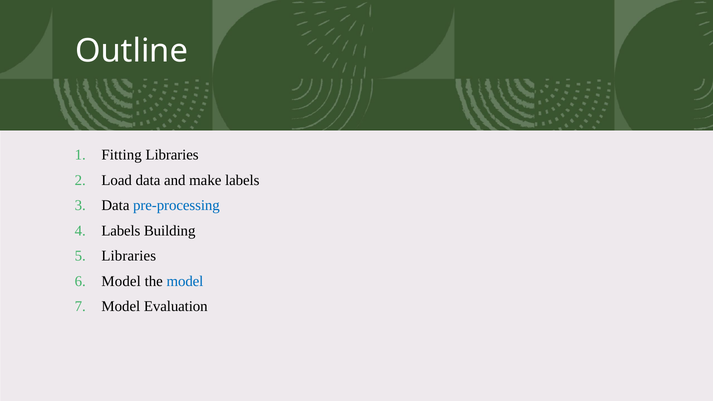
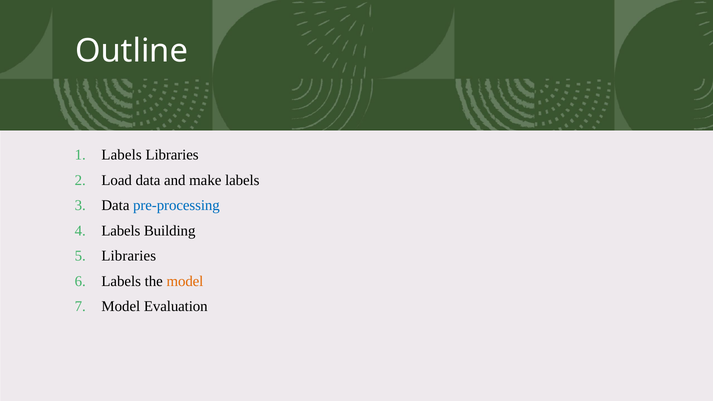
Fitting at (122, 155): Fitting -> Labels
Model at (121, 281): Model -> Labels
model at (185, 281) colour: blue -> orange
